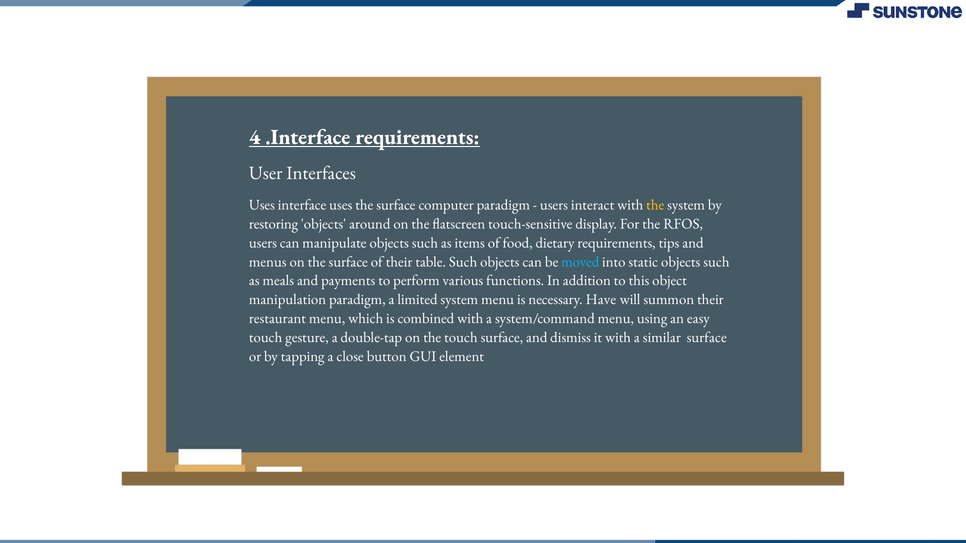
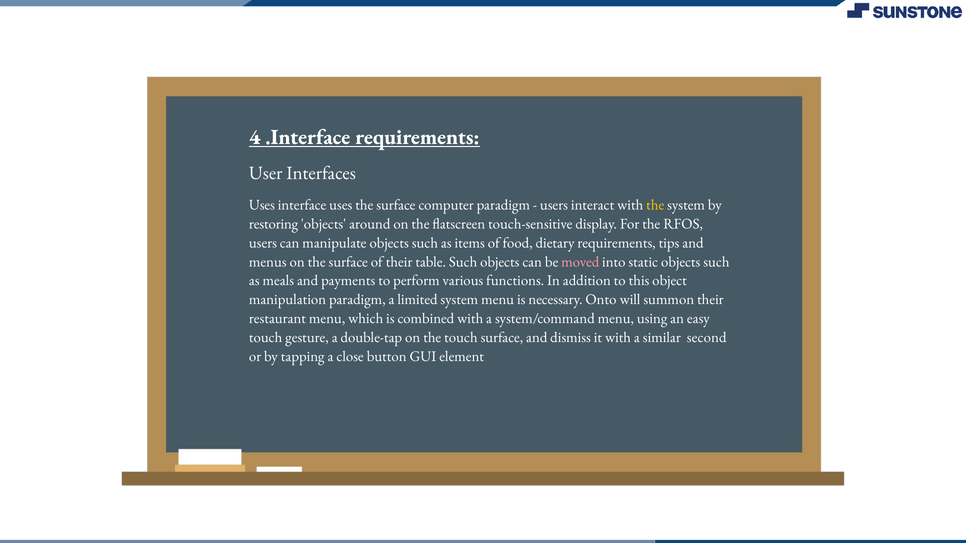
moved colour: light blue -> pink
Have: Have -> Onto
similar surface: surface -> second
